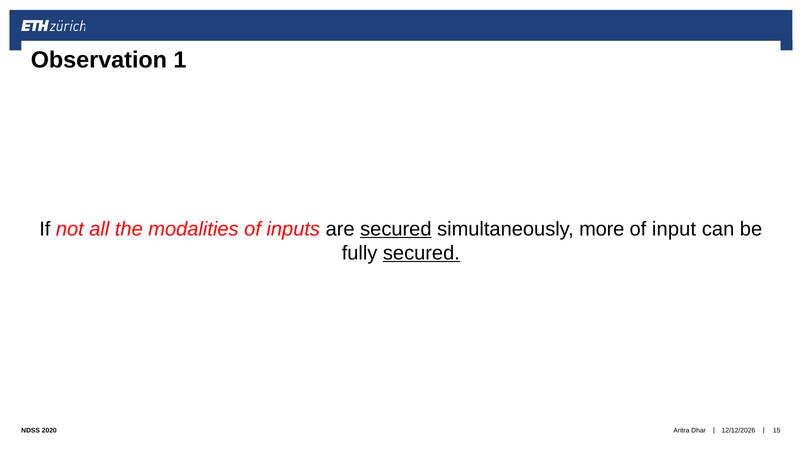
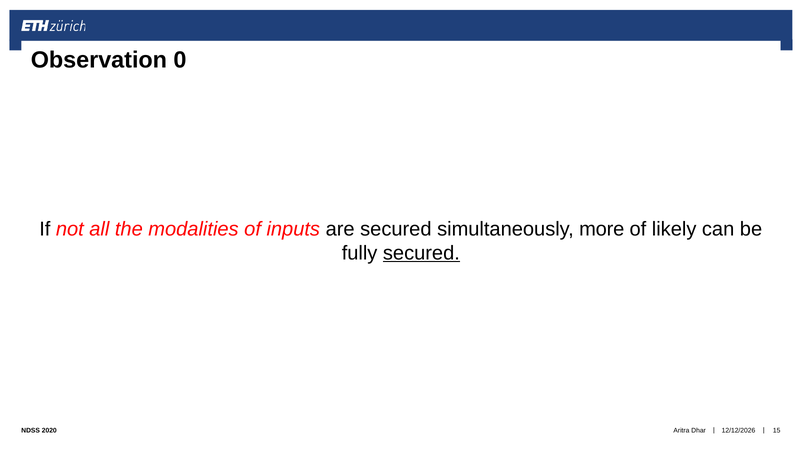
1: 1 -> 0
secured at (396, 229) underline: present -> none
input: input -> likely
